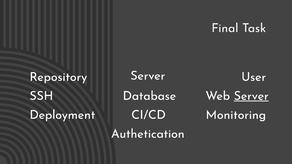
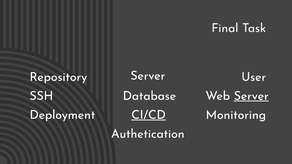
CI/CD underline: none -> present
